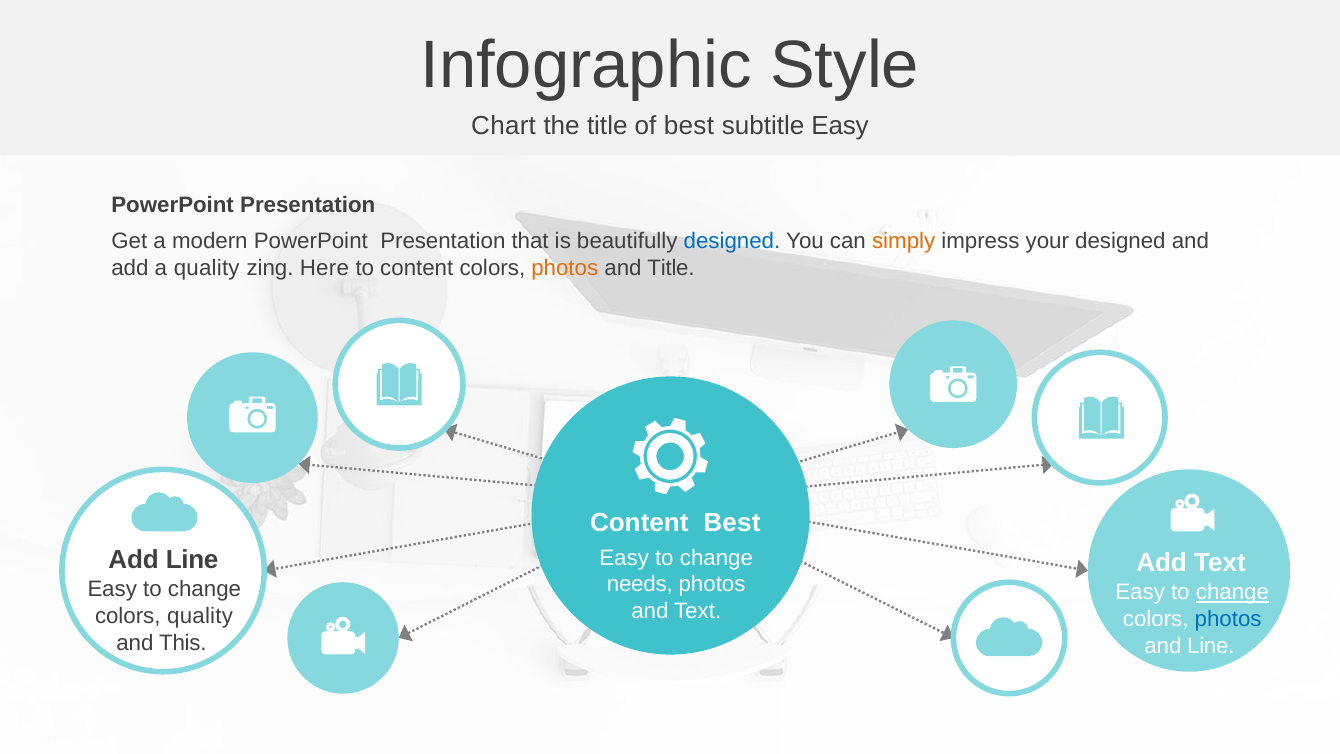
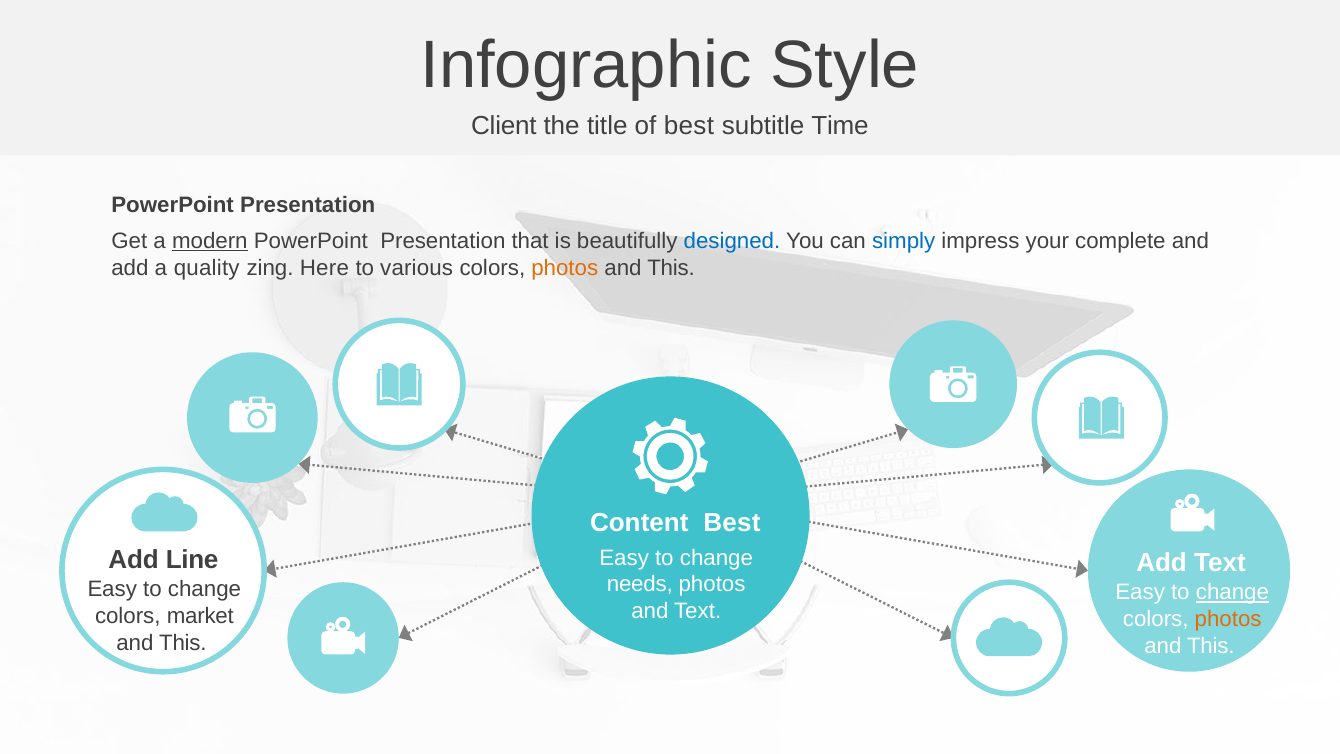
Chart: Chart -> Client
subtitle Easy: Easy -> Time
modern underline: none -> present
simply colour: orange -> blue
your designed: designed -> complete
to content: content -> various
Title at (671, 268): Title -> This
colors quality: quality -> market
photos at (1228, 619) colour: blue -> orange
Line at (1211, 646): Line -> This
